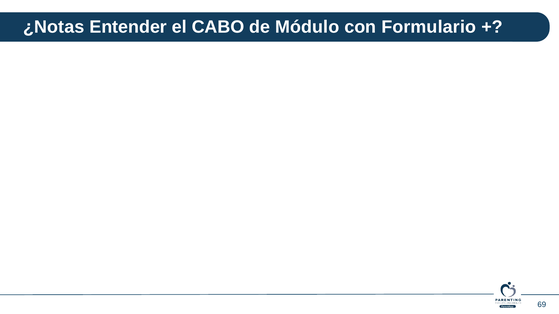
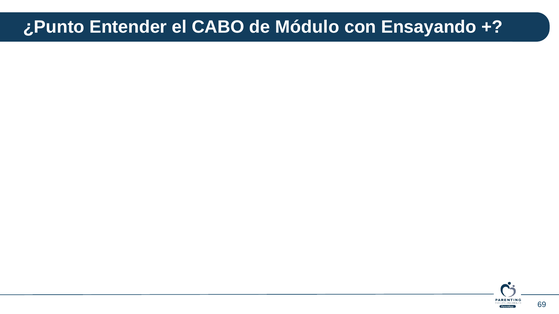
¿Notas: ¿Notas -> ¿Punto
Formulario: Formulario -> Ensayando
